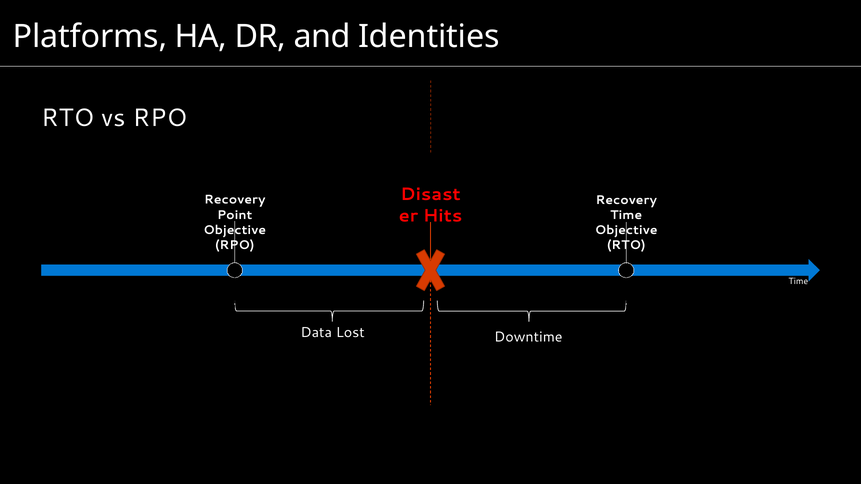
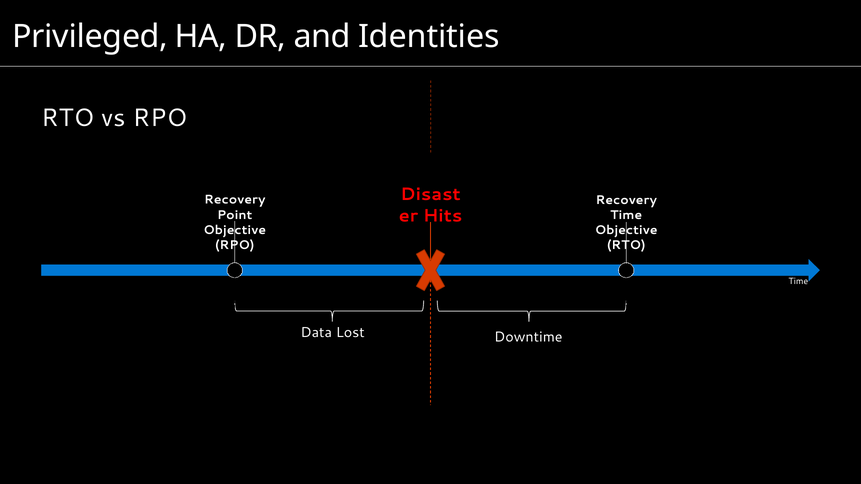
Platforms: Platforms -> Privileged
